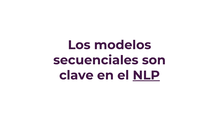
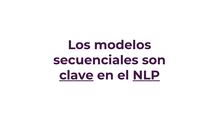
clave underline: none -> present
